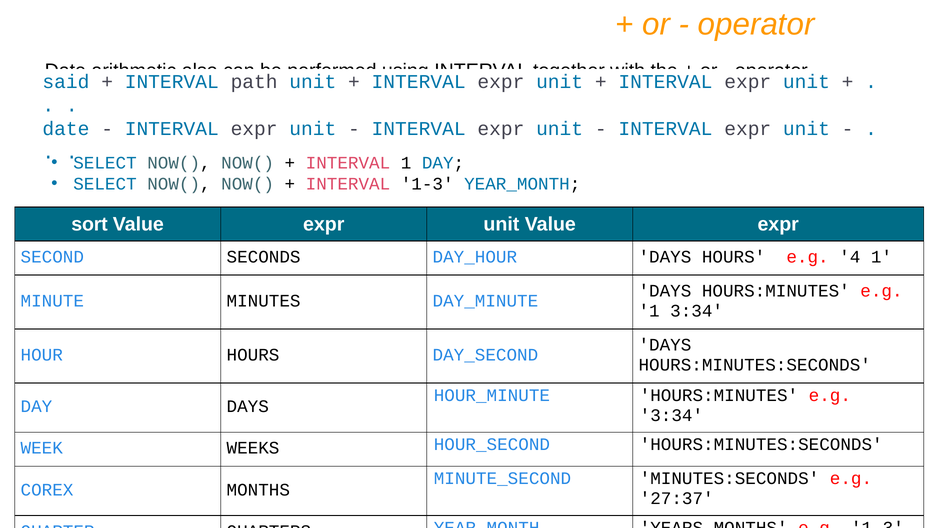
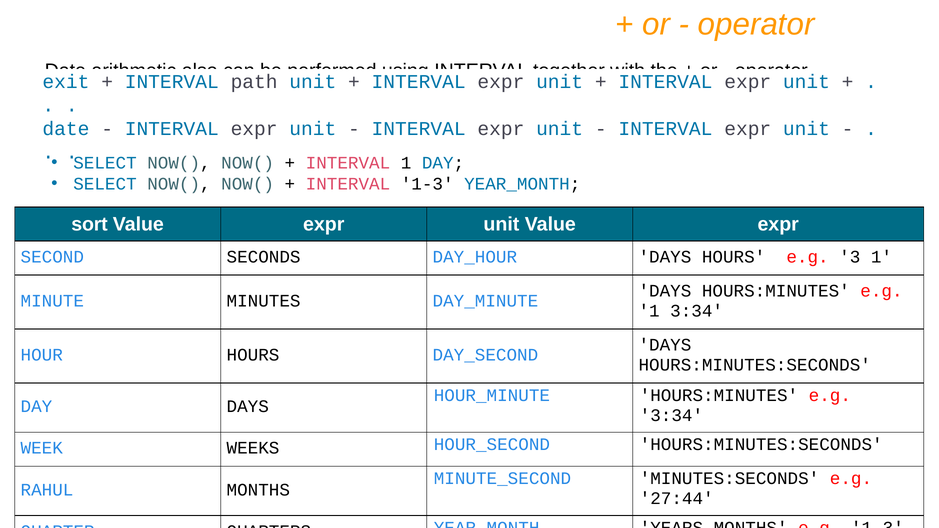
said: said -> exit
4: 4 -> 3
COREX: COREX -> RAHUL
27:37: 27:37 -> 27:44
